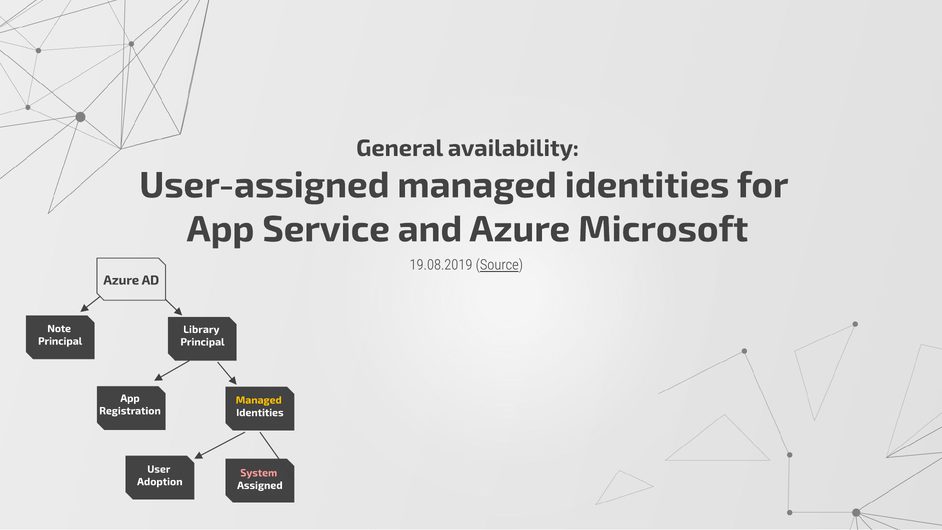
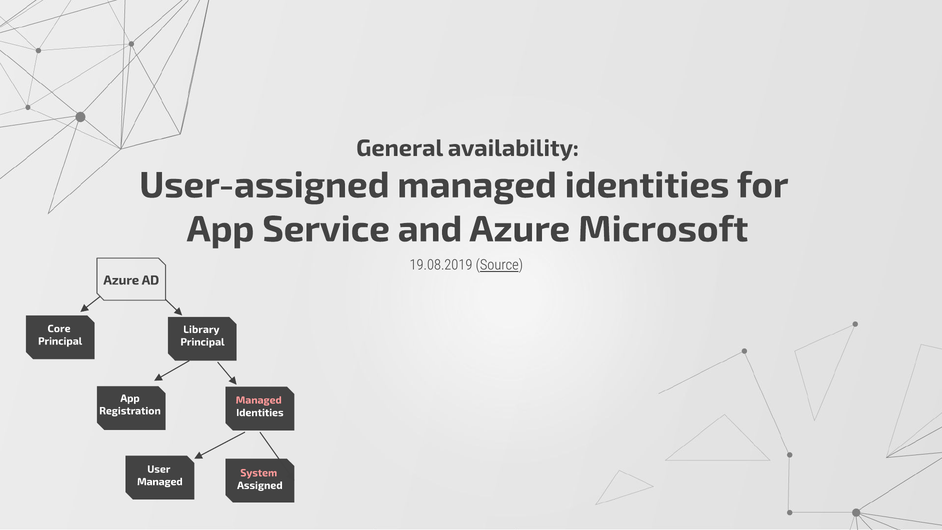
Note: Note -> Core
Managed at (259, 400) colour: yellow -> pink
Adoption at (160, 482): Adoption -> Managed
